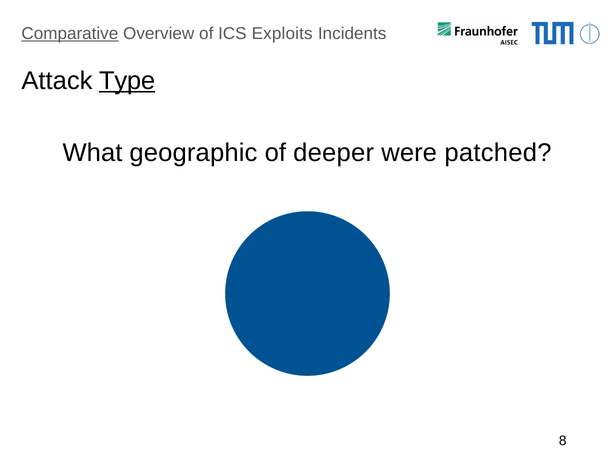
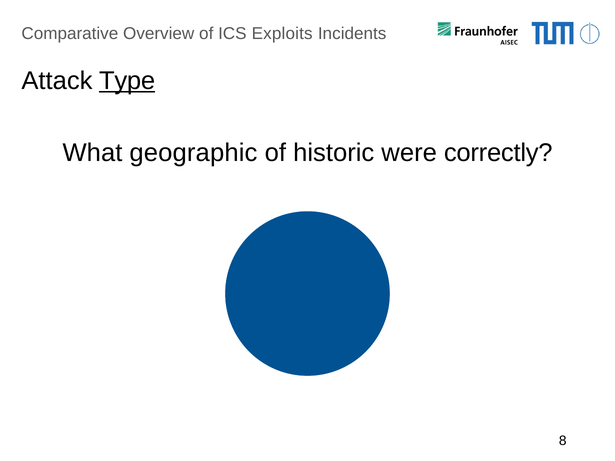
Comparative underline: present -> none
deeper: deeper -> historic
patched: patched -> correctly
